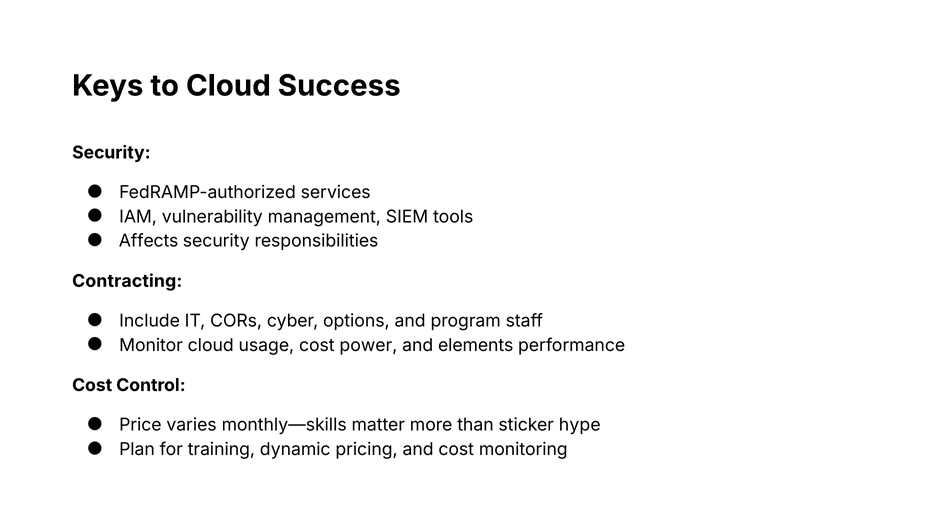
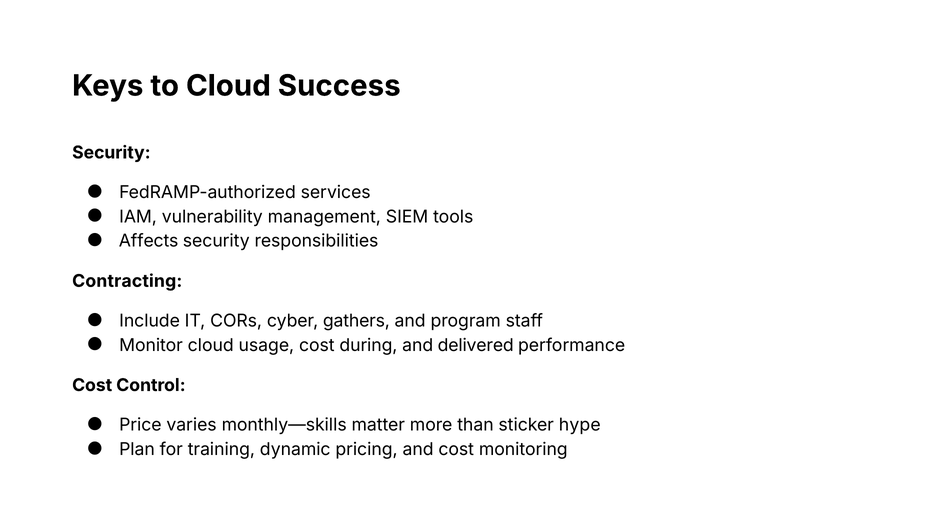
options: options -> gathers
power: power -> during
elements: elements -> delivered
